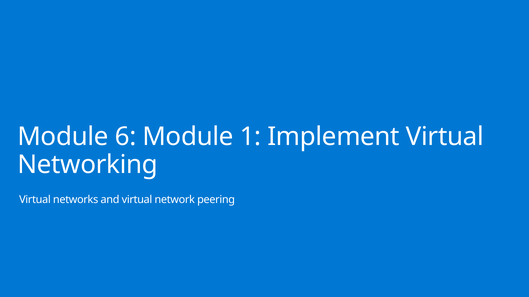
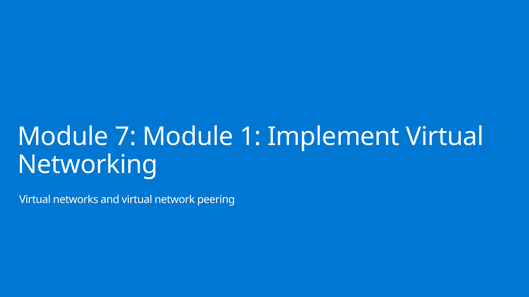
6: 6 -> 7
